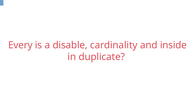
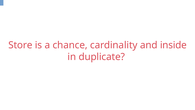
Every: Every -> Store
disable: disable -> chance
